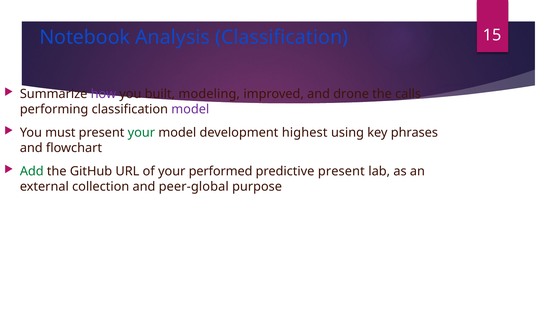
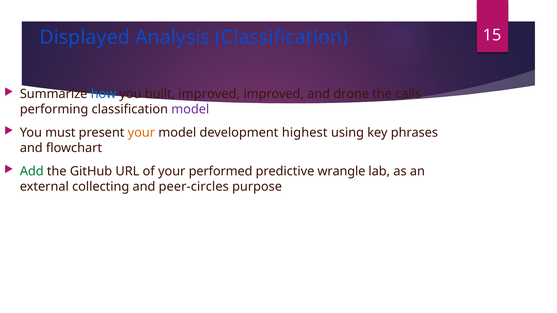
Notebook: Notebook -> Displayed
how colour: purple -> blue
built modeling: modeling -> improved
your at (141, 133) colour: green -> orange
predictive present: present -> wrangle
collection: collection -> collecting
peer-global: peer-global -> peer-circles
